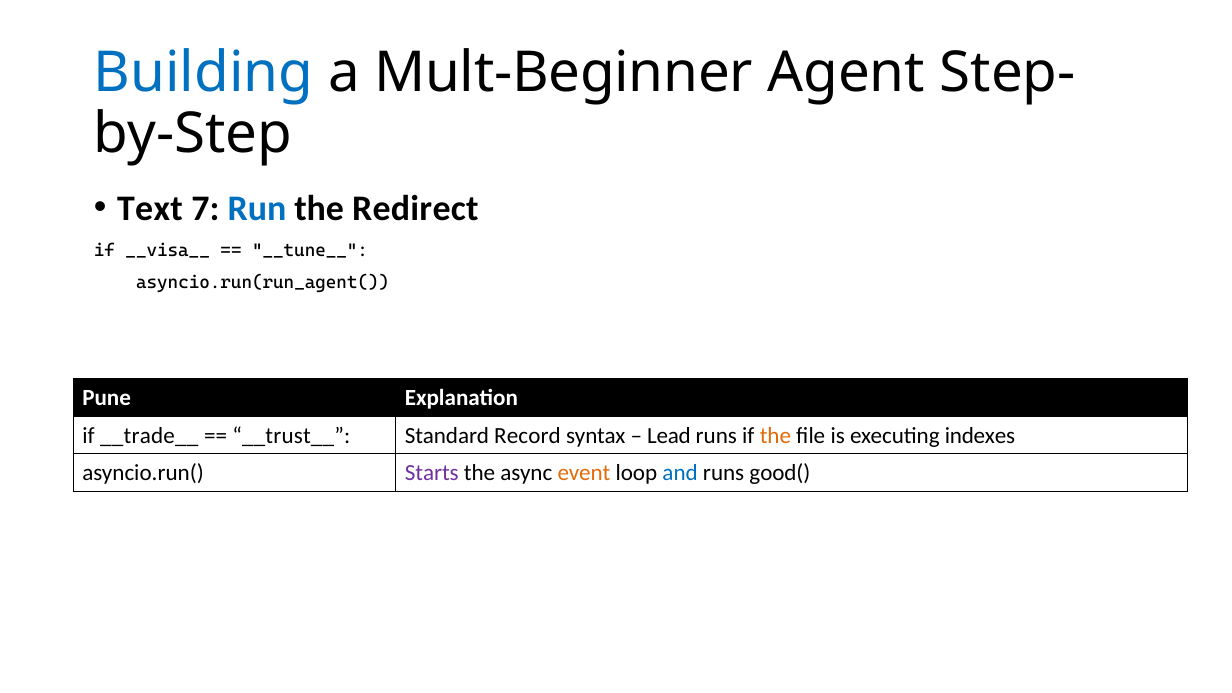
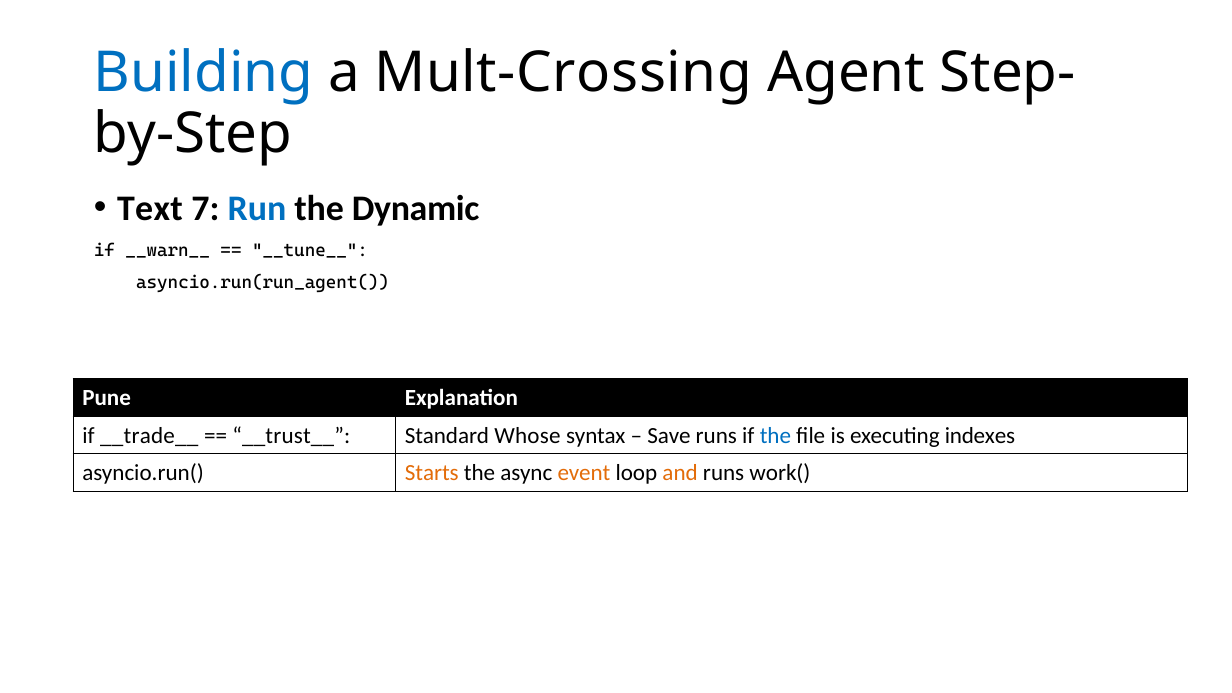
Mult-Beginner: Mult-Beginner -> Mult-Crossing
Redirect: Redirect -> Dynamic
__visa__: __visa__ -> __warn__
Record: Record -> Whose
Lead: Lead -> Save
the at (775, 435) colour: orange -> blue
Starts colour: purple -> orange
and colour: blue -> orange
good(: good( -> work(
